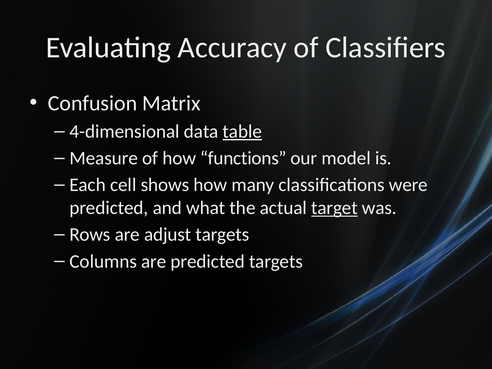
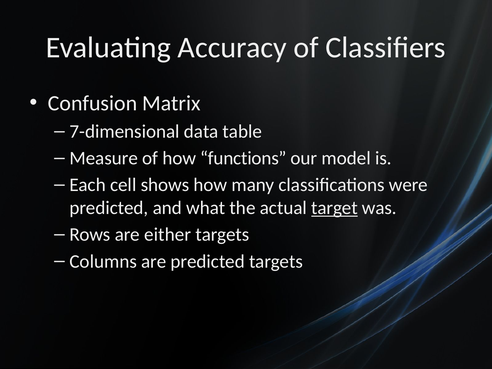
4-dimensional: 4-dimensional -> 7-dimensional
table underline: present -> none
adjust: adjust -> either
